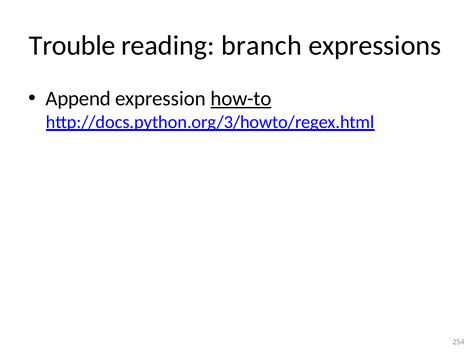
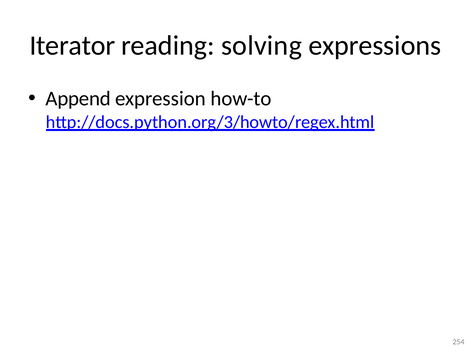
Trouble: Trouble -> Iterator
branch: branch -> solving
how-to underline: present -> none
